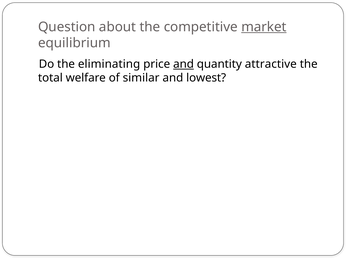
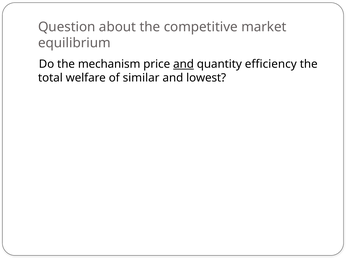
market underline: present -> none
eliminating: eliminating -> mechanism
attractive: attractive -> efficiency
